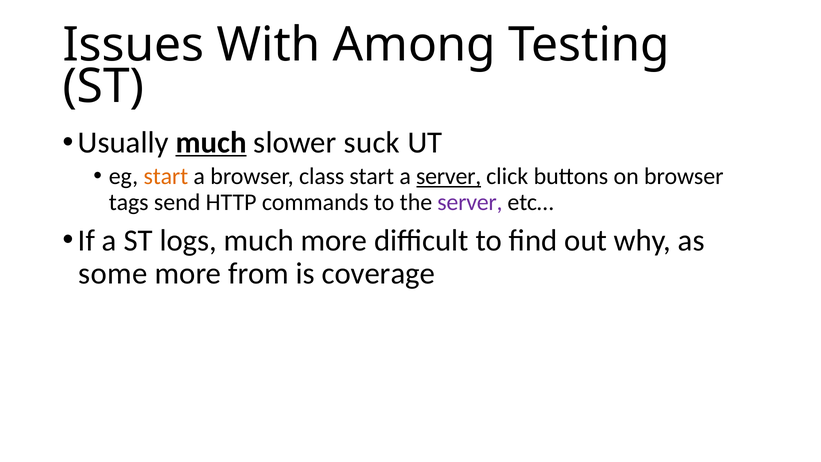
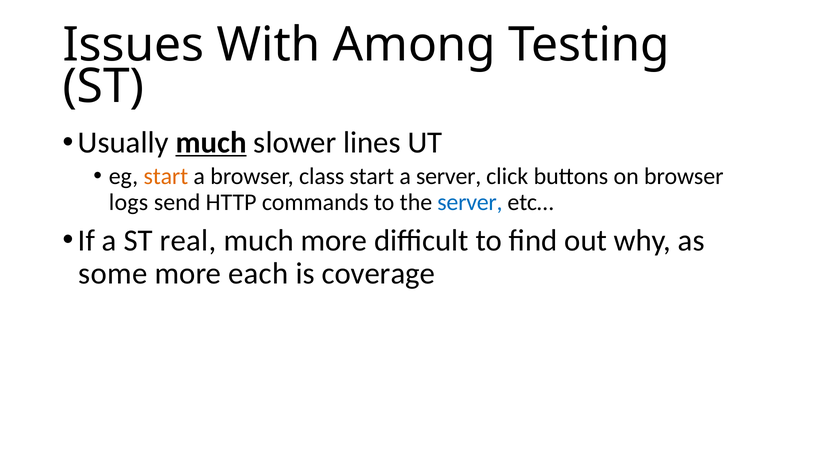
suck: suck -> lines
server at (449, 176) underline: present -> none
tags: tags -> logs
server at (470, 202) colour: purple -> blue
logs: logs -> real
from: from -> each
